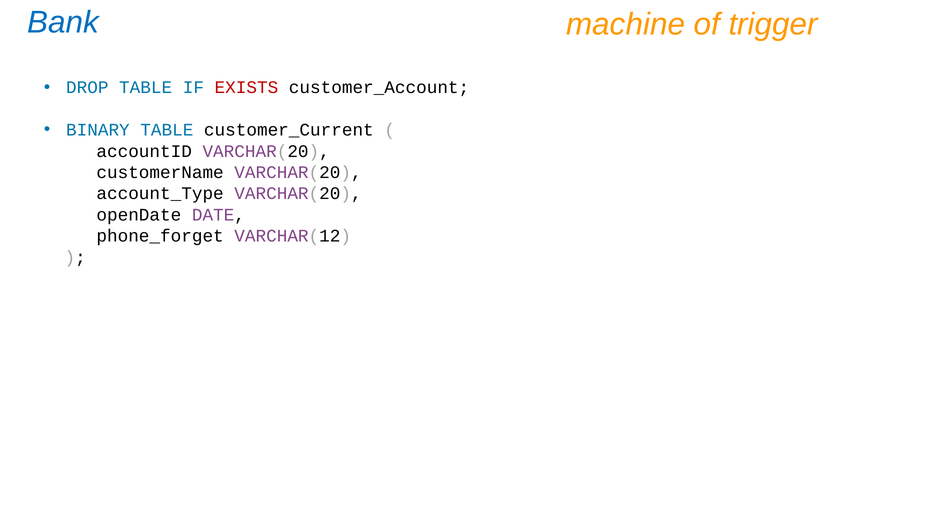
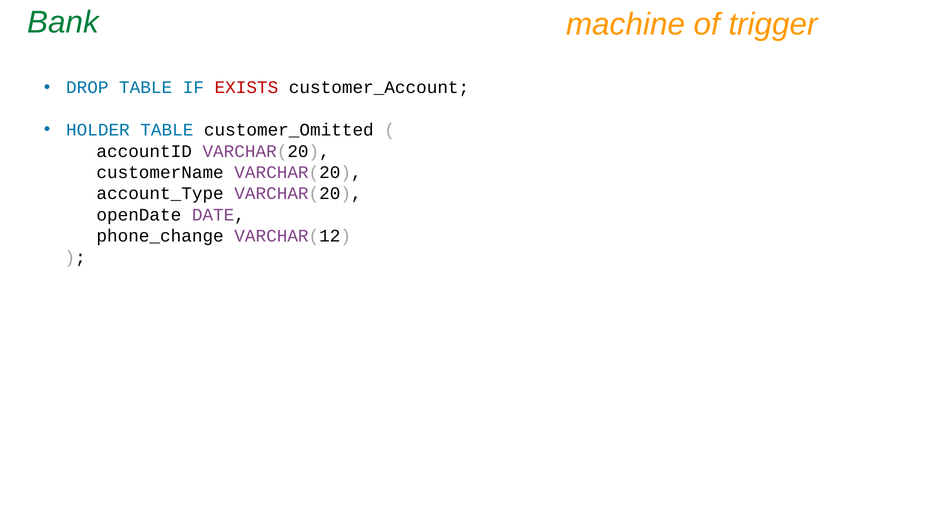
Bank colour: blue -> green
BINARY: BINARY -> HOLDER
customer_Current: customer_Current -> customer_Omitted
phone_forget: phone_forget -> phone_change
